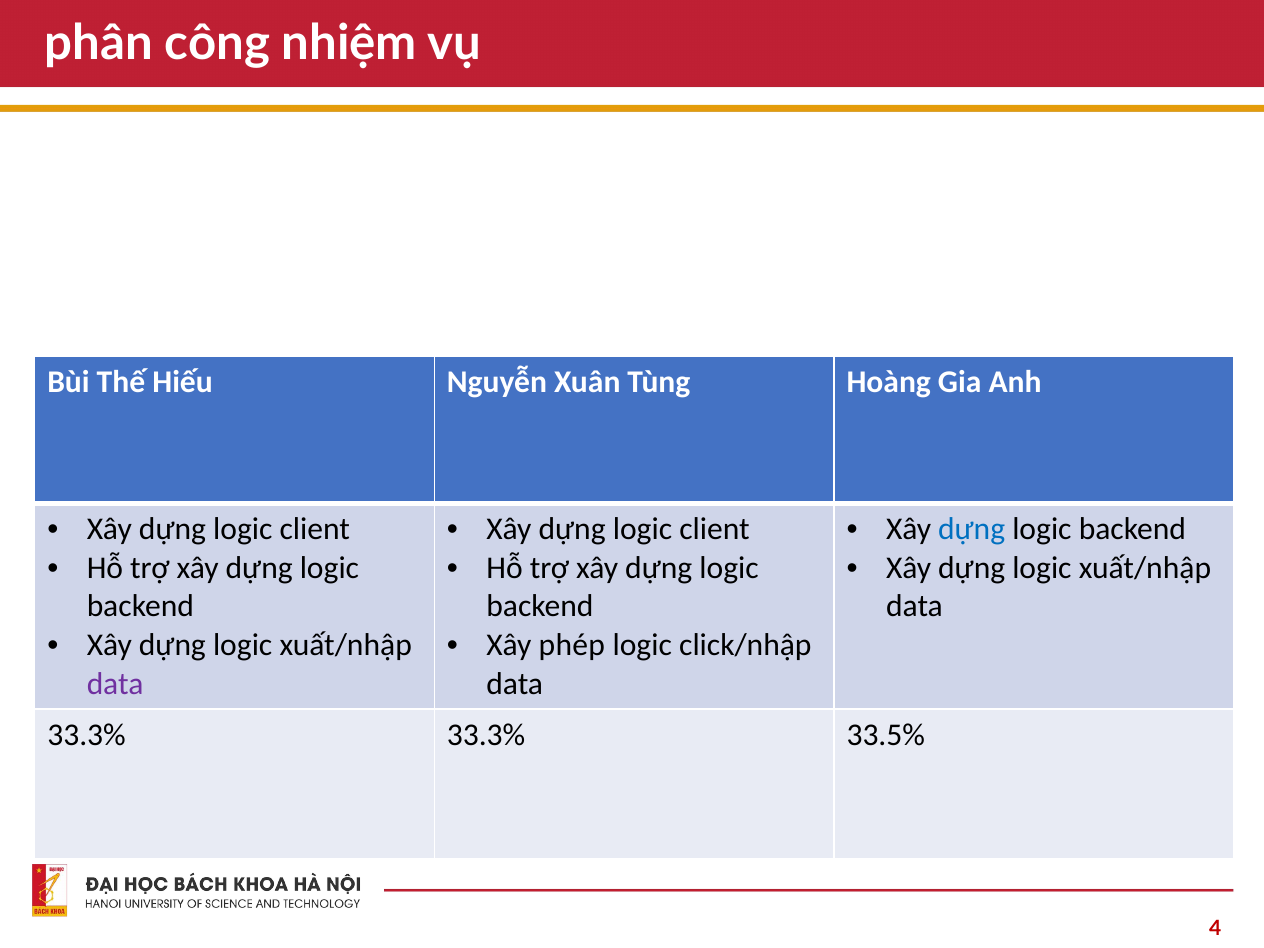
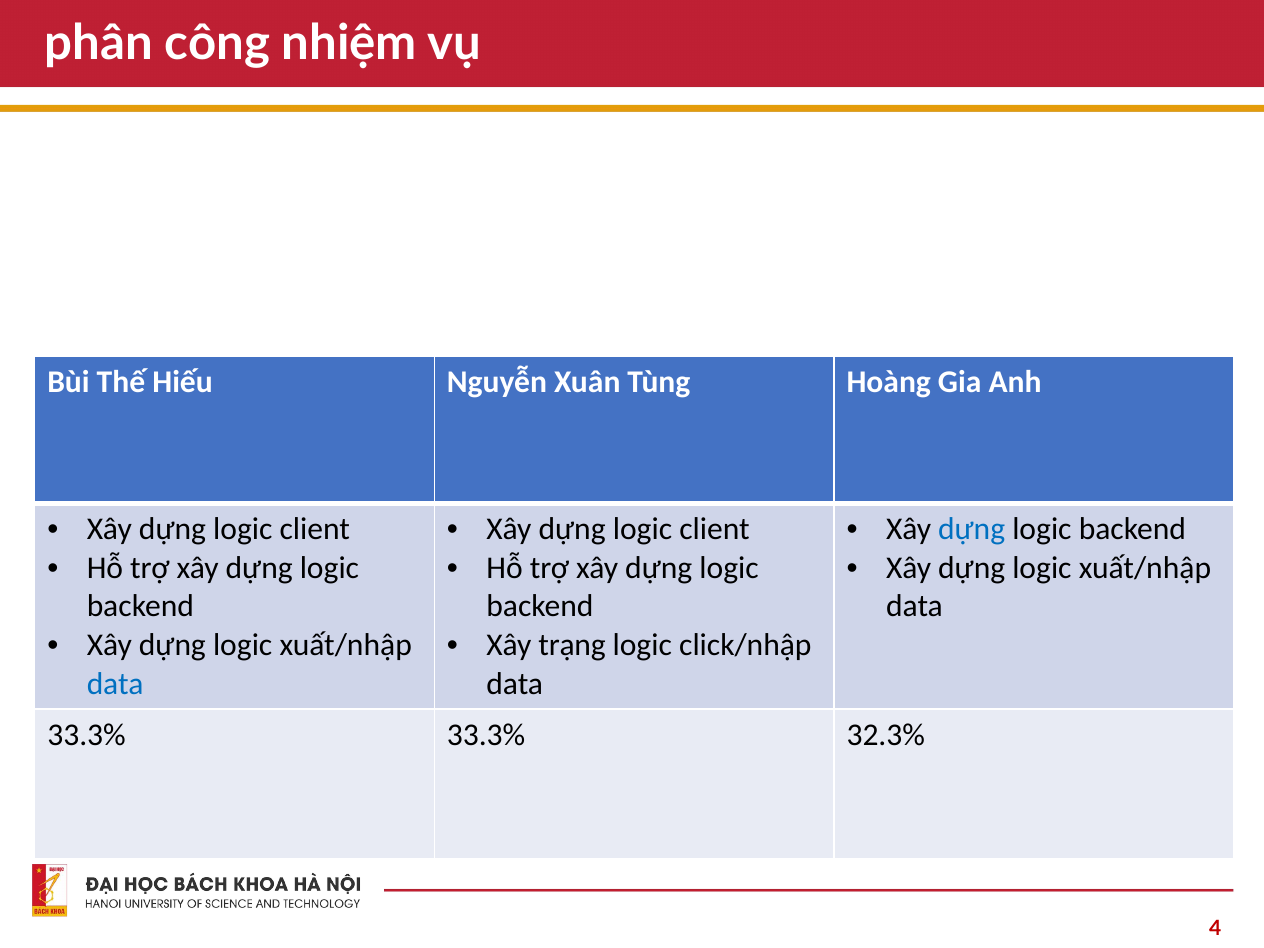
phép: phép -> trạng
data at (115, 684) colour: purple -> blue
33.5%: 33.5% -> 32.3%
